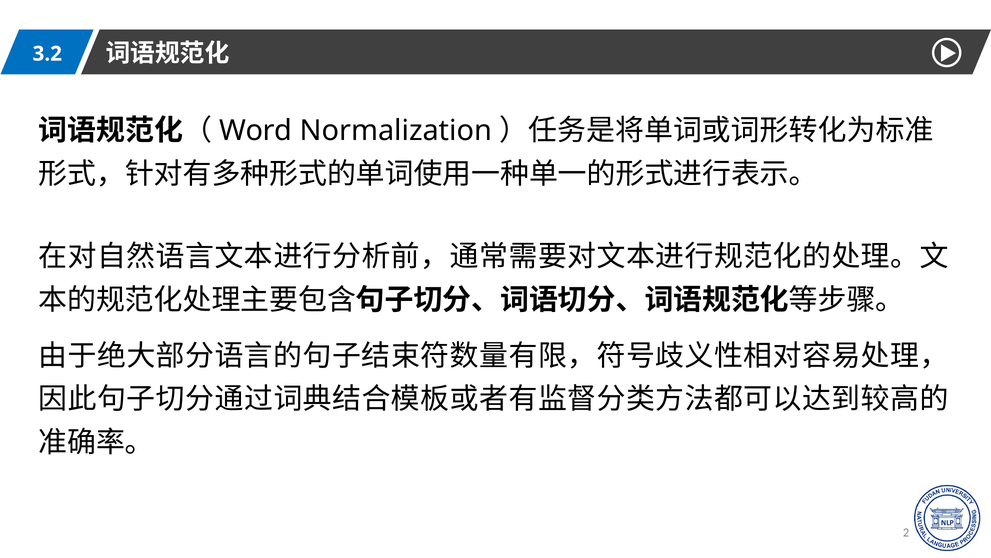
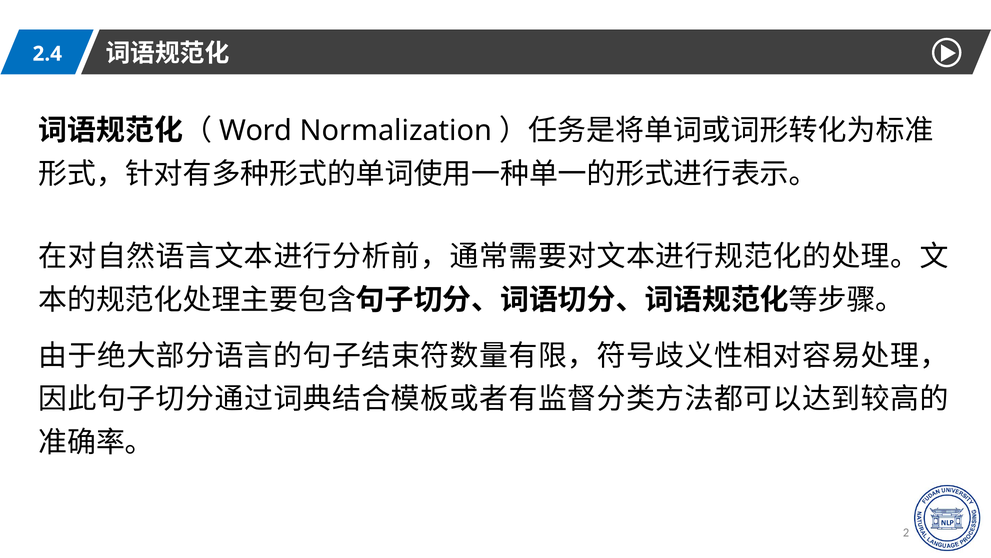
3.2: 3.2 -> 2.4
